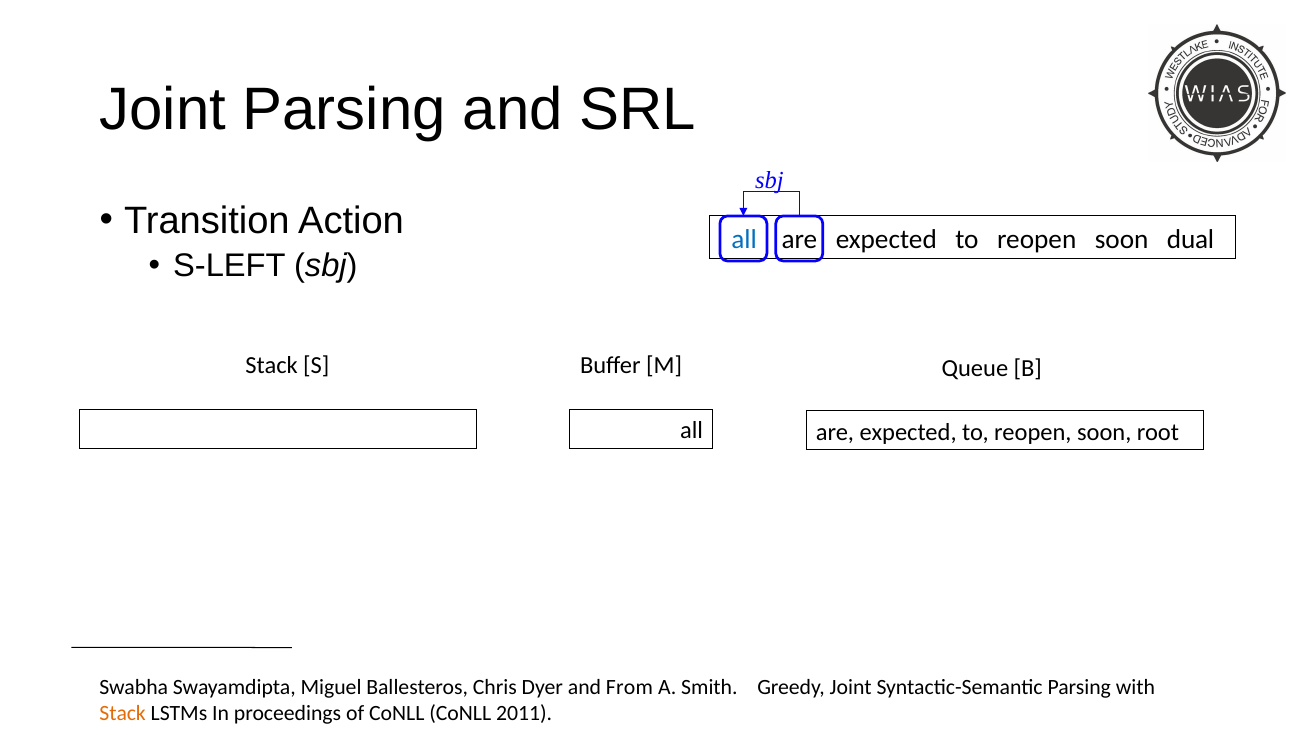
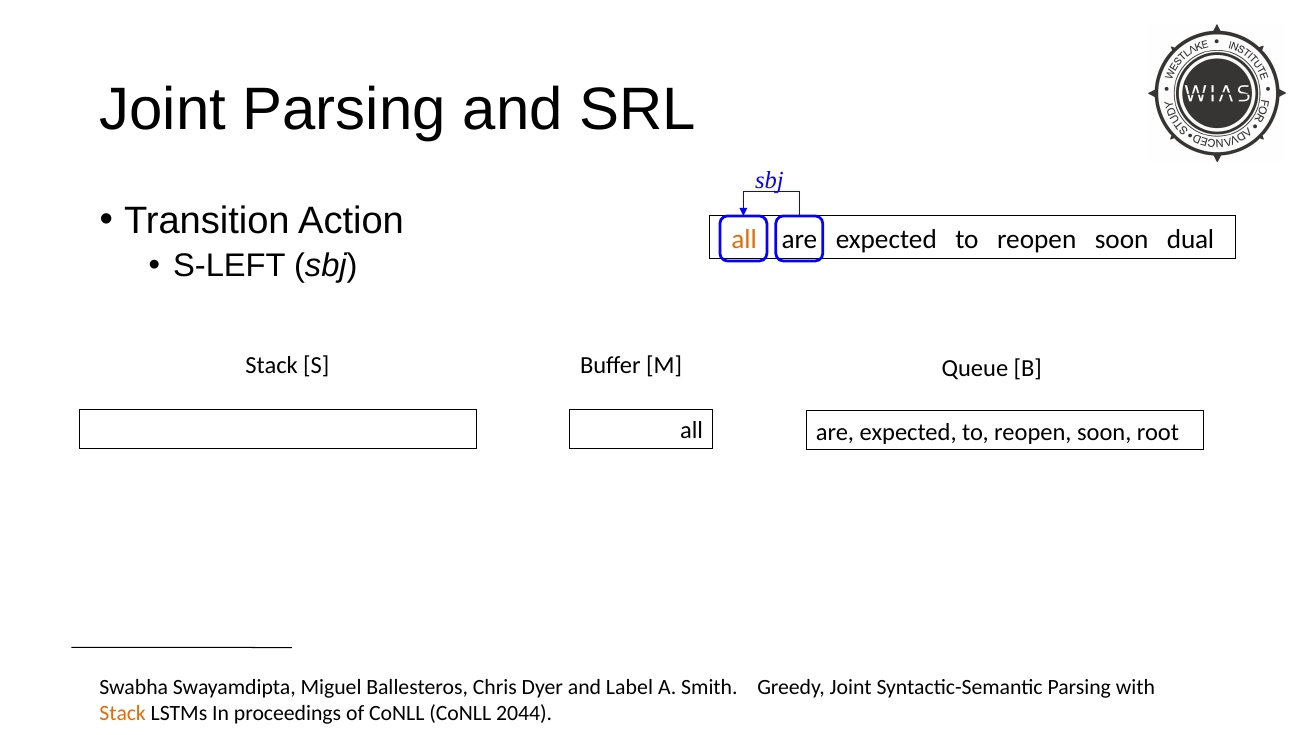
all at (744, 239) colour: blue -> orange
From: From -> Label
2011: 2011 -> 2044
